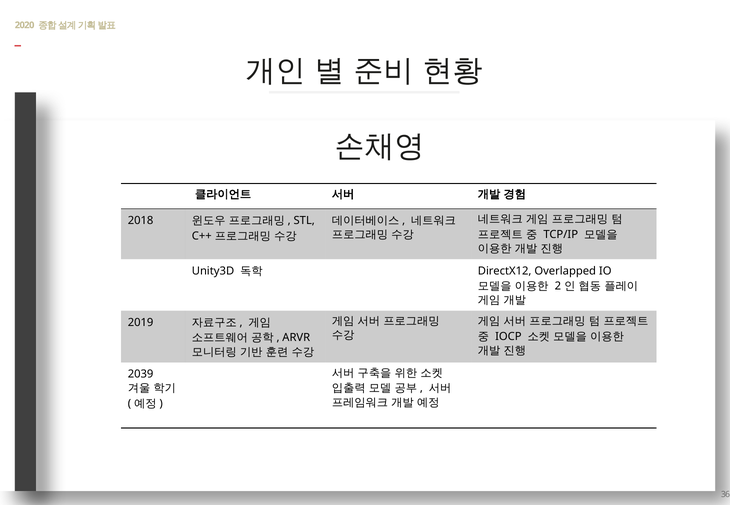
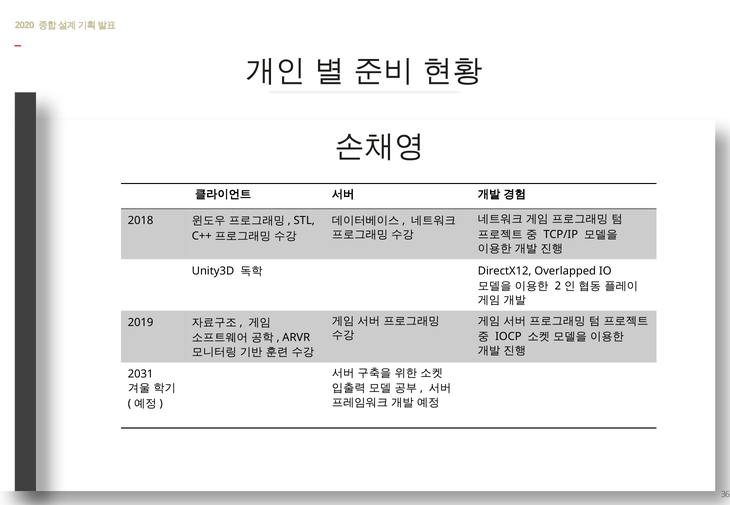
2039: 2039 -> 2031
